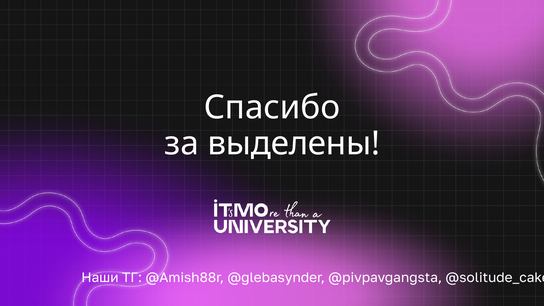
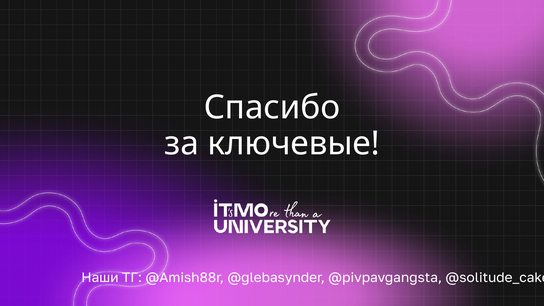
выделены: выделены -> ключевые
